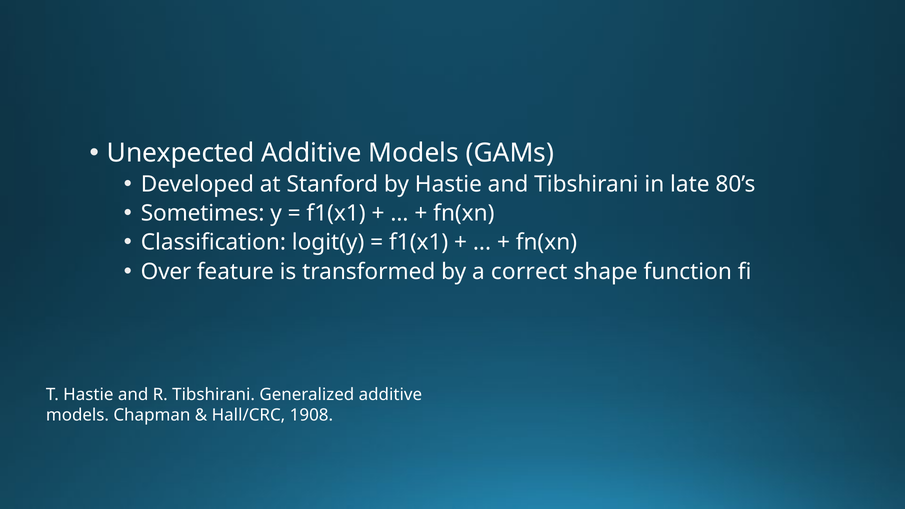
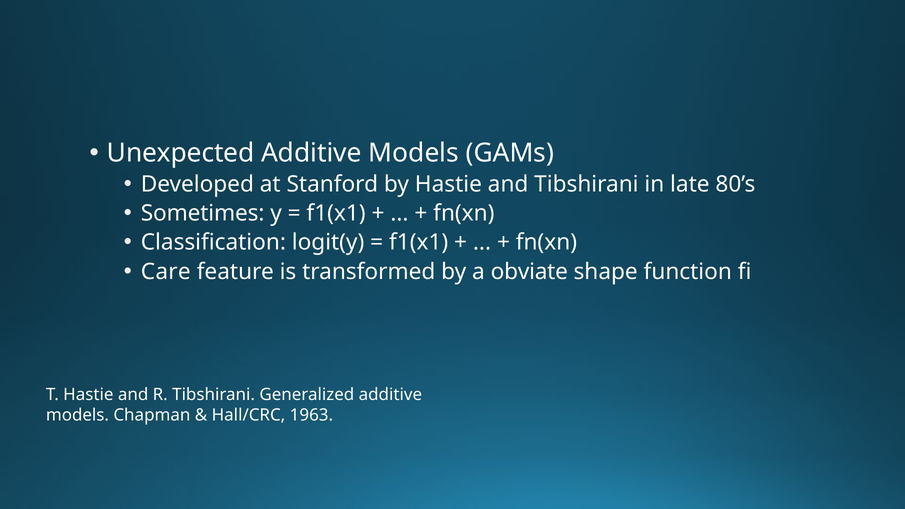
Over: Over -> Care
correct: correct -> obviate
1908: 1908 -> 1963
